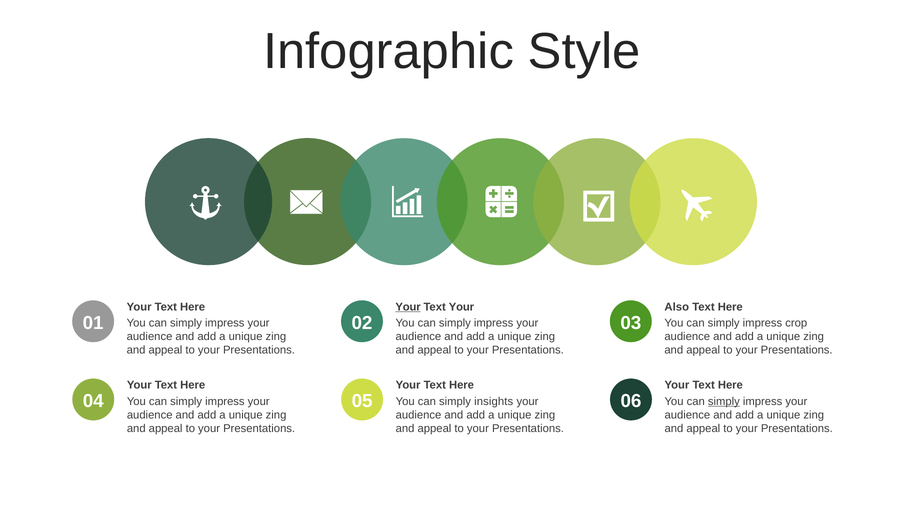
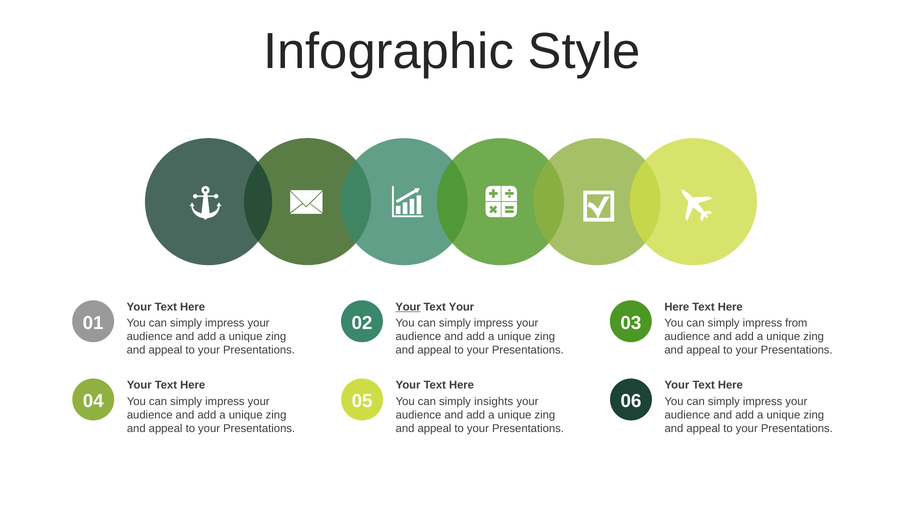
Also at (677, 307): Also -> Here
crop: crop -> from
simply at (724, 402) underline: present -> none
